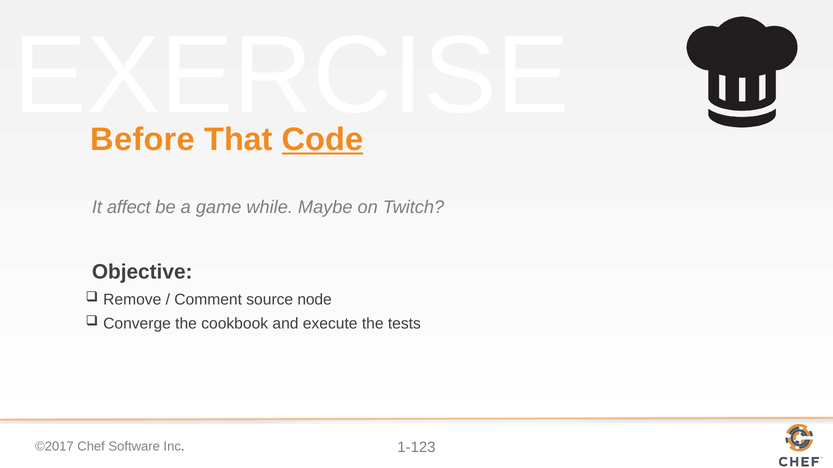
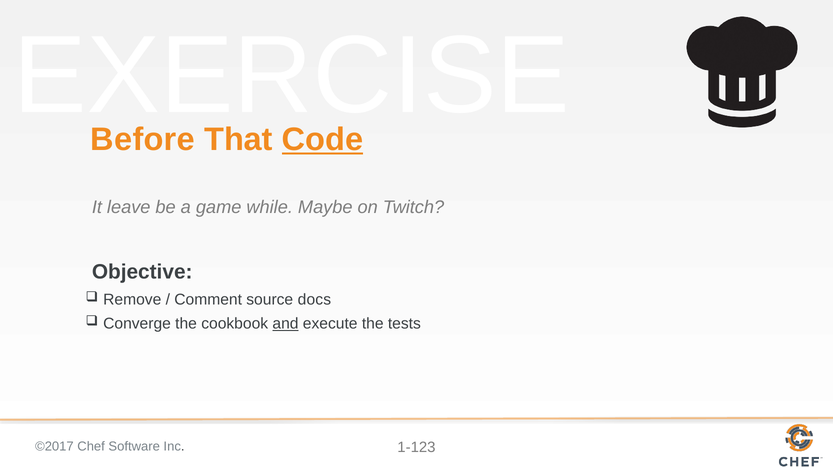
affect: affect -> leave
node: node -> docs
and underline: none -> present
